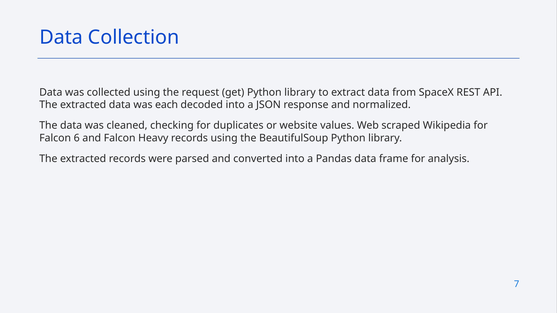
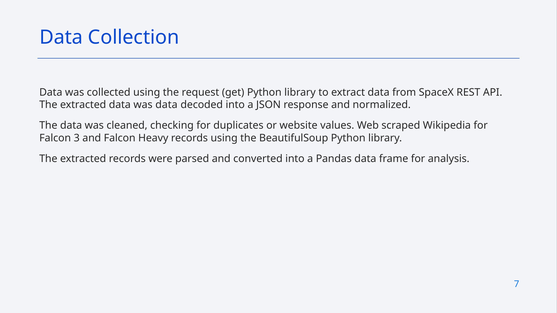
was each: each -> data
6: 6 -> 3
